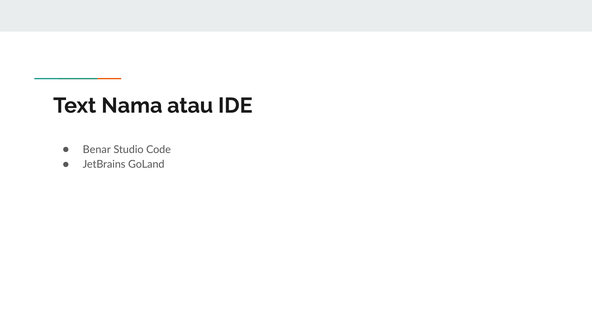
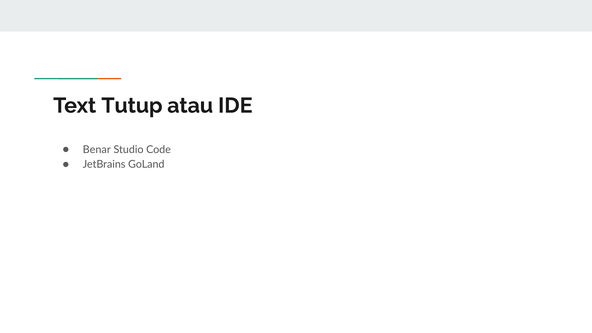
Nama: Nama -> Tutup
